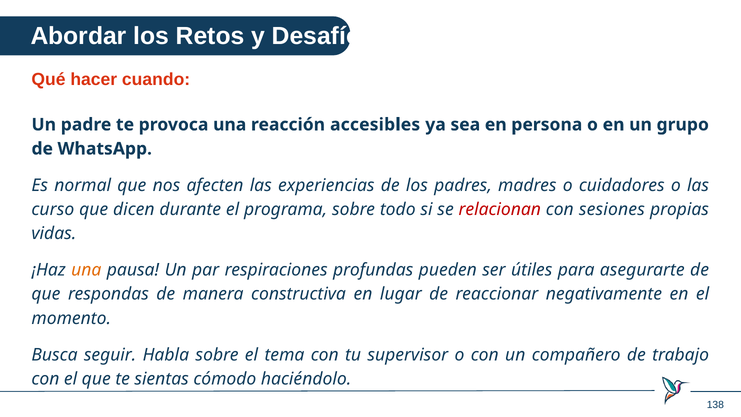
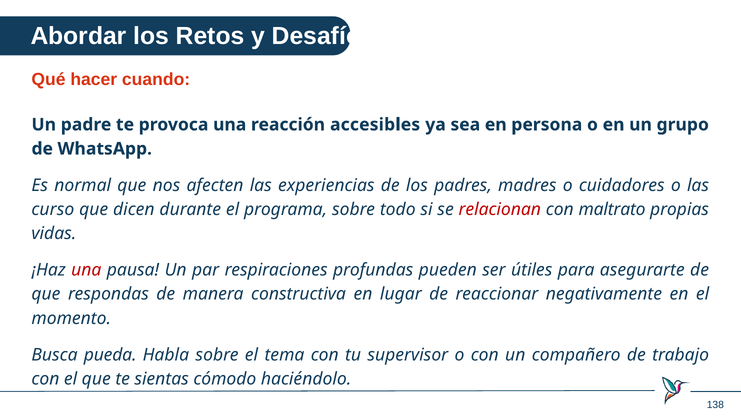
sesiones: sesiones -> maltrato
una at (86, 270) colour: orange -> red
seguir: seguir -> pueda
